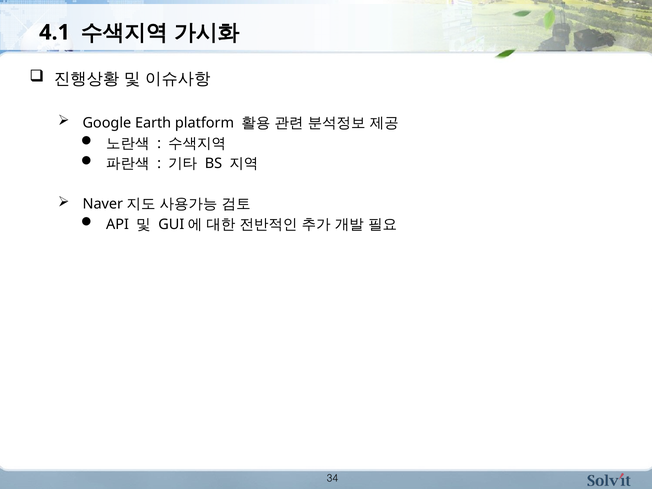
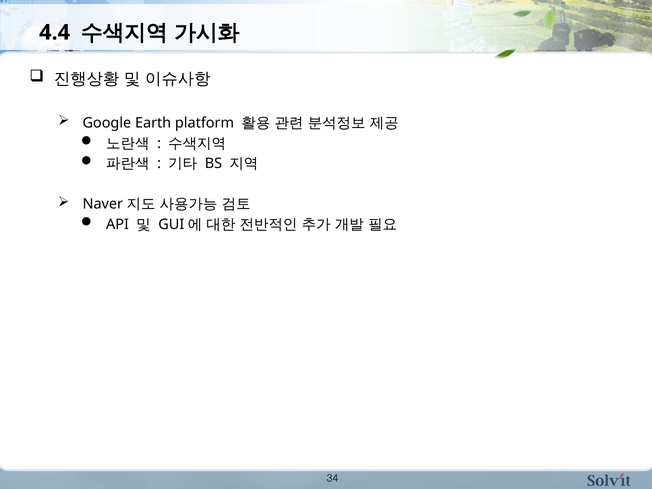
4.1: 4.1 -> 4.4
